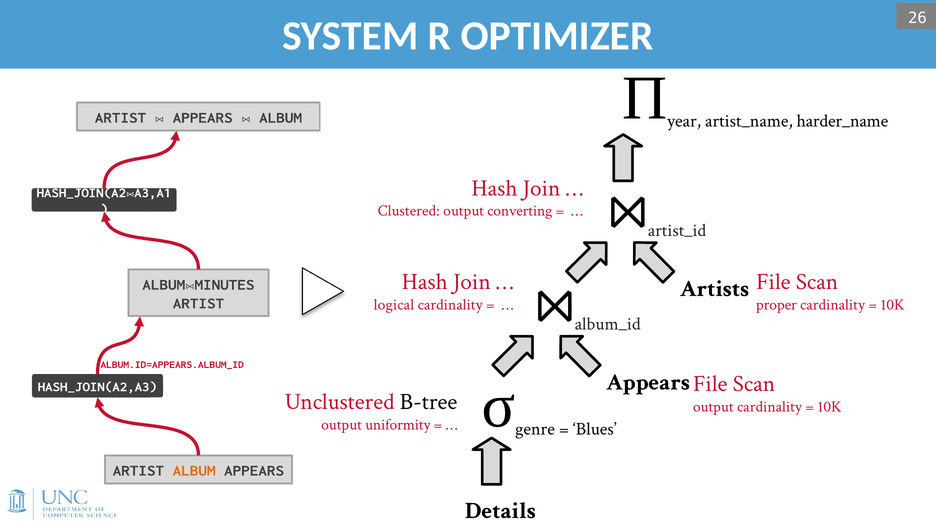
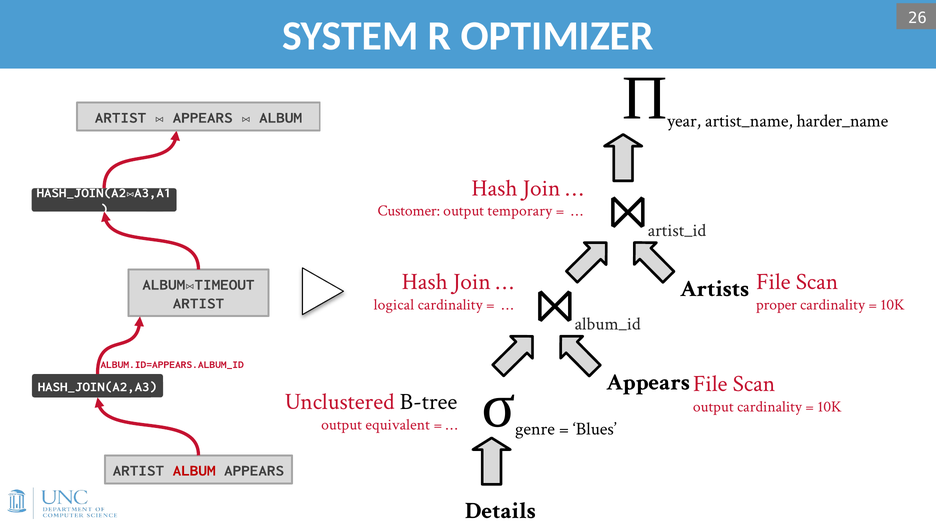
Clustered: Clustered -> Customer
converting: converting -> temporary
MINUTES: MINUTES -> TIMEOUT
uniformity: uniformity -> equivalent
ALBUM at (194, 471) colour: orange -> red
